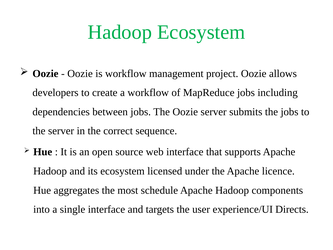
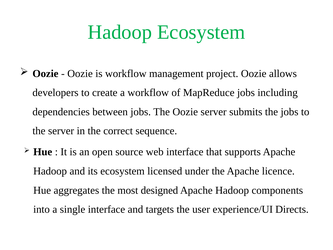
schedule: schedule -> designed
